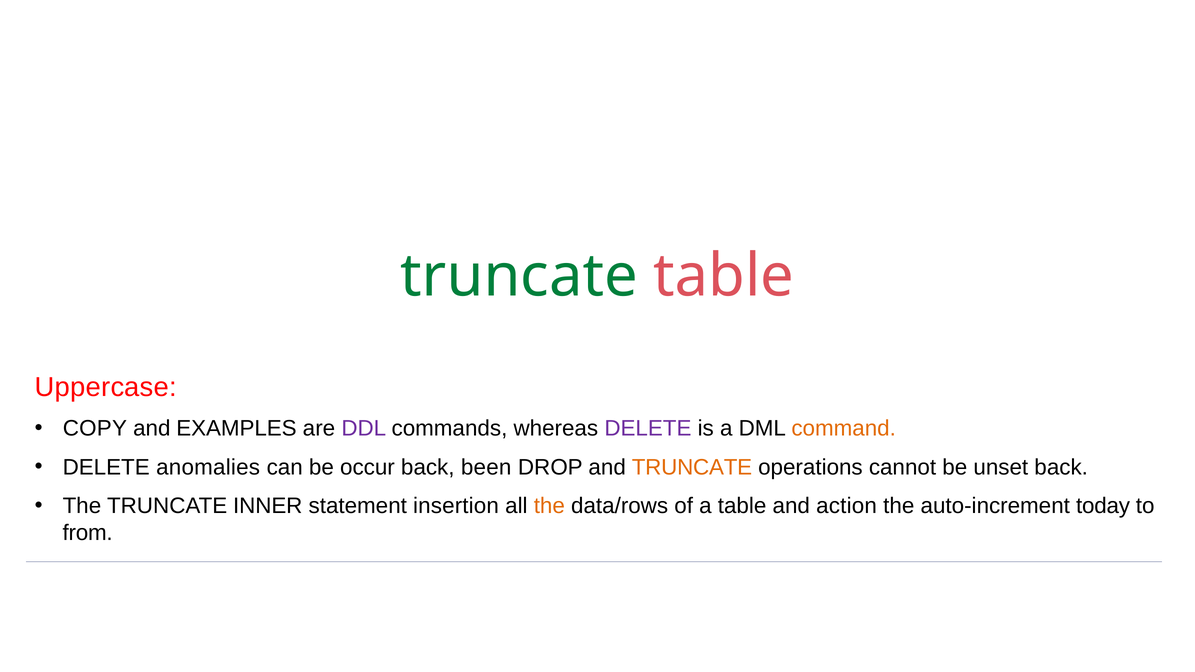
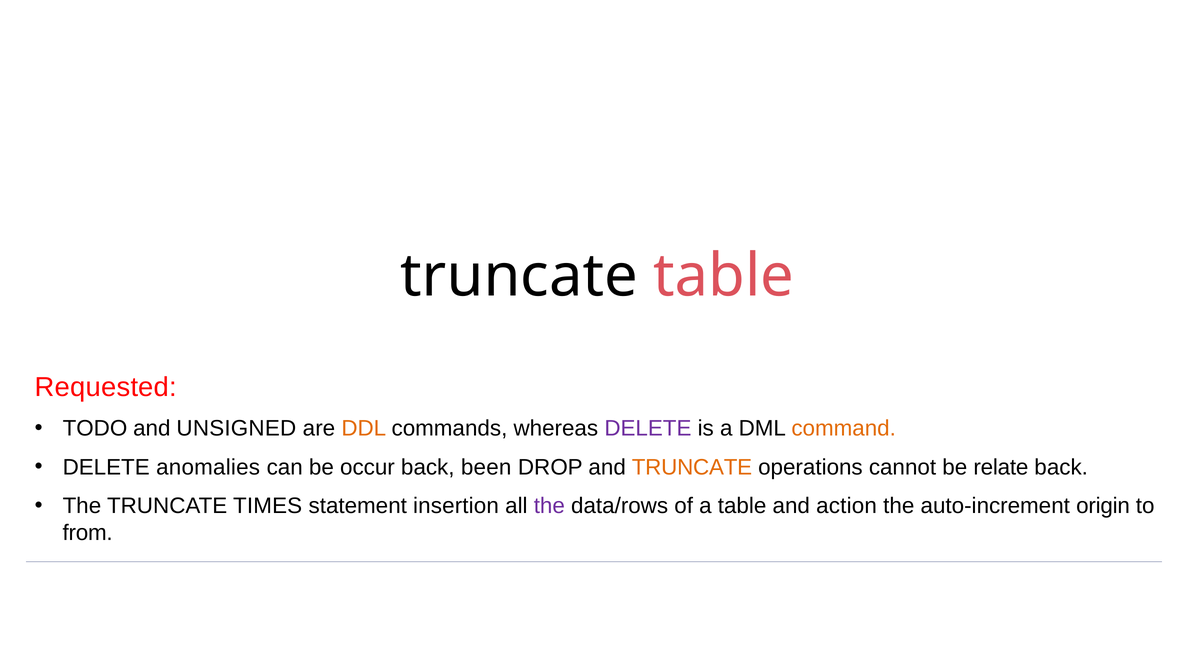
truncate at (519, 276) colour: green -> black
Uppercase: Uppercase -> Requested
COPY: COPY -> TODO
EXAMPLES: EXAMPLES -> UNSIGNED
DDL colour: purple -> orange
unset: unset -> relate
INNER: INNER -> TIMES
the at (549, 506) colour: orange -> purple
today: today -> origin
